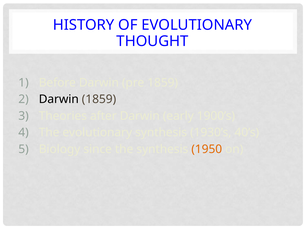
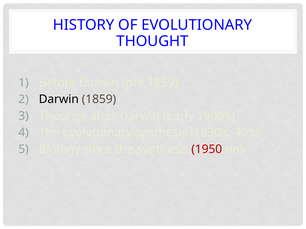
1950 colour: orange -> red
